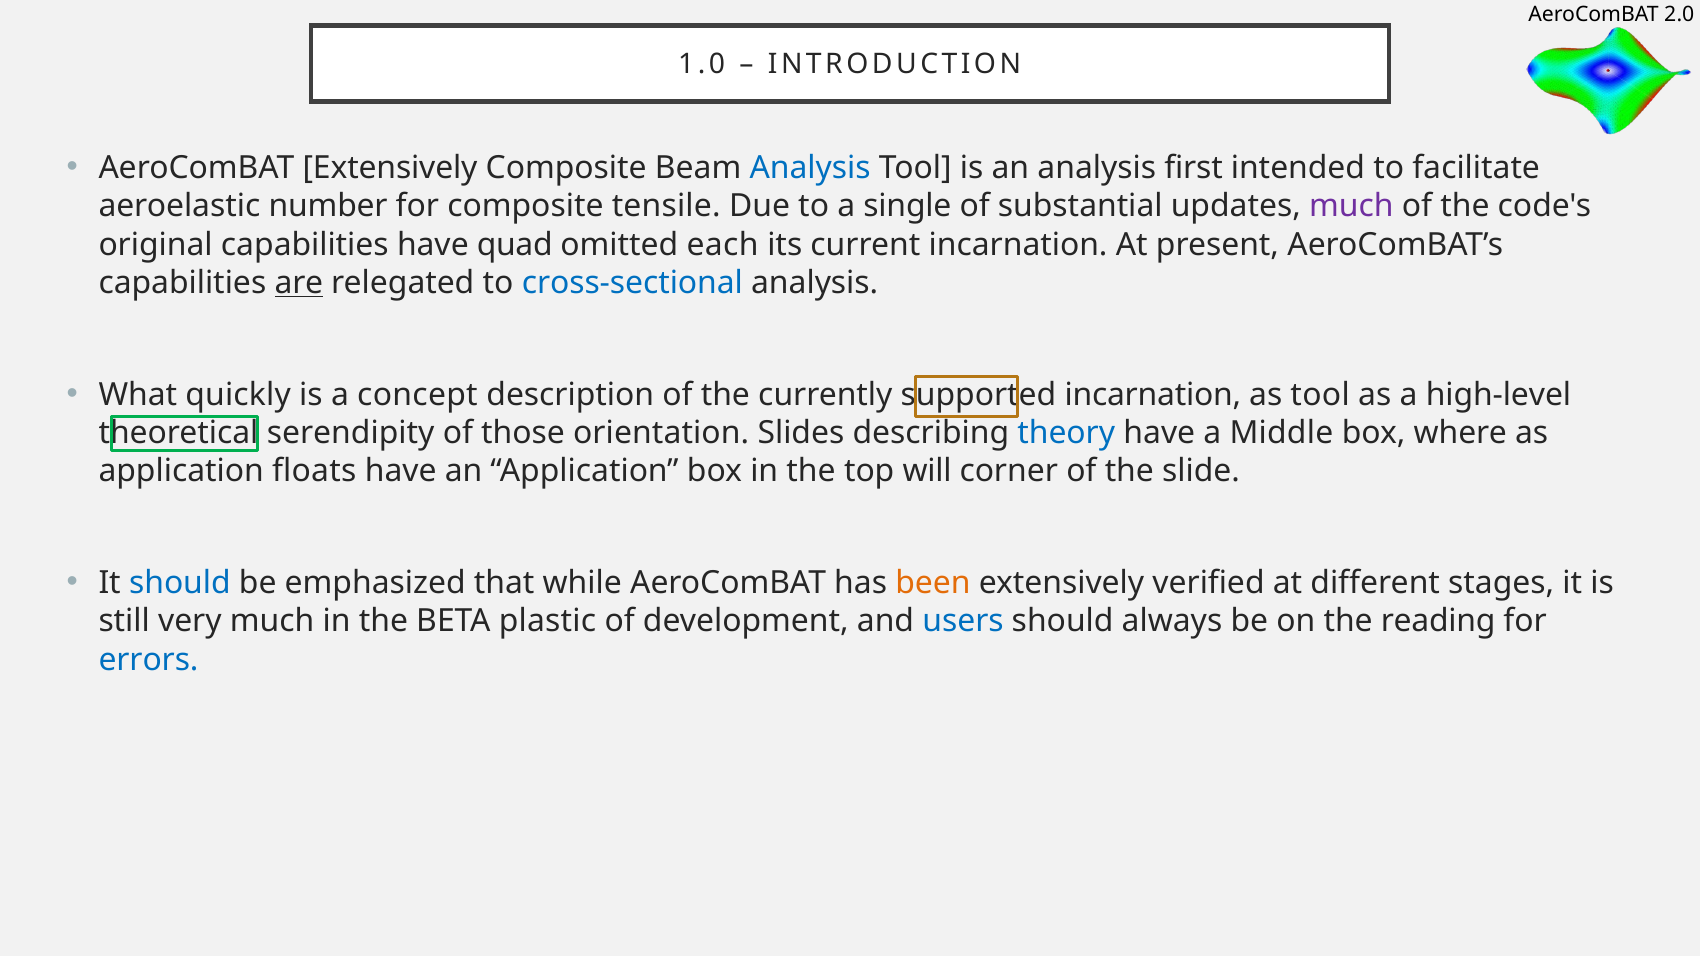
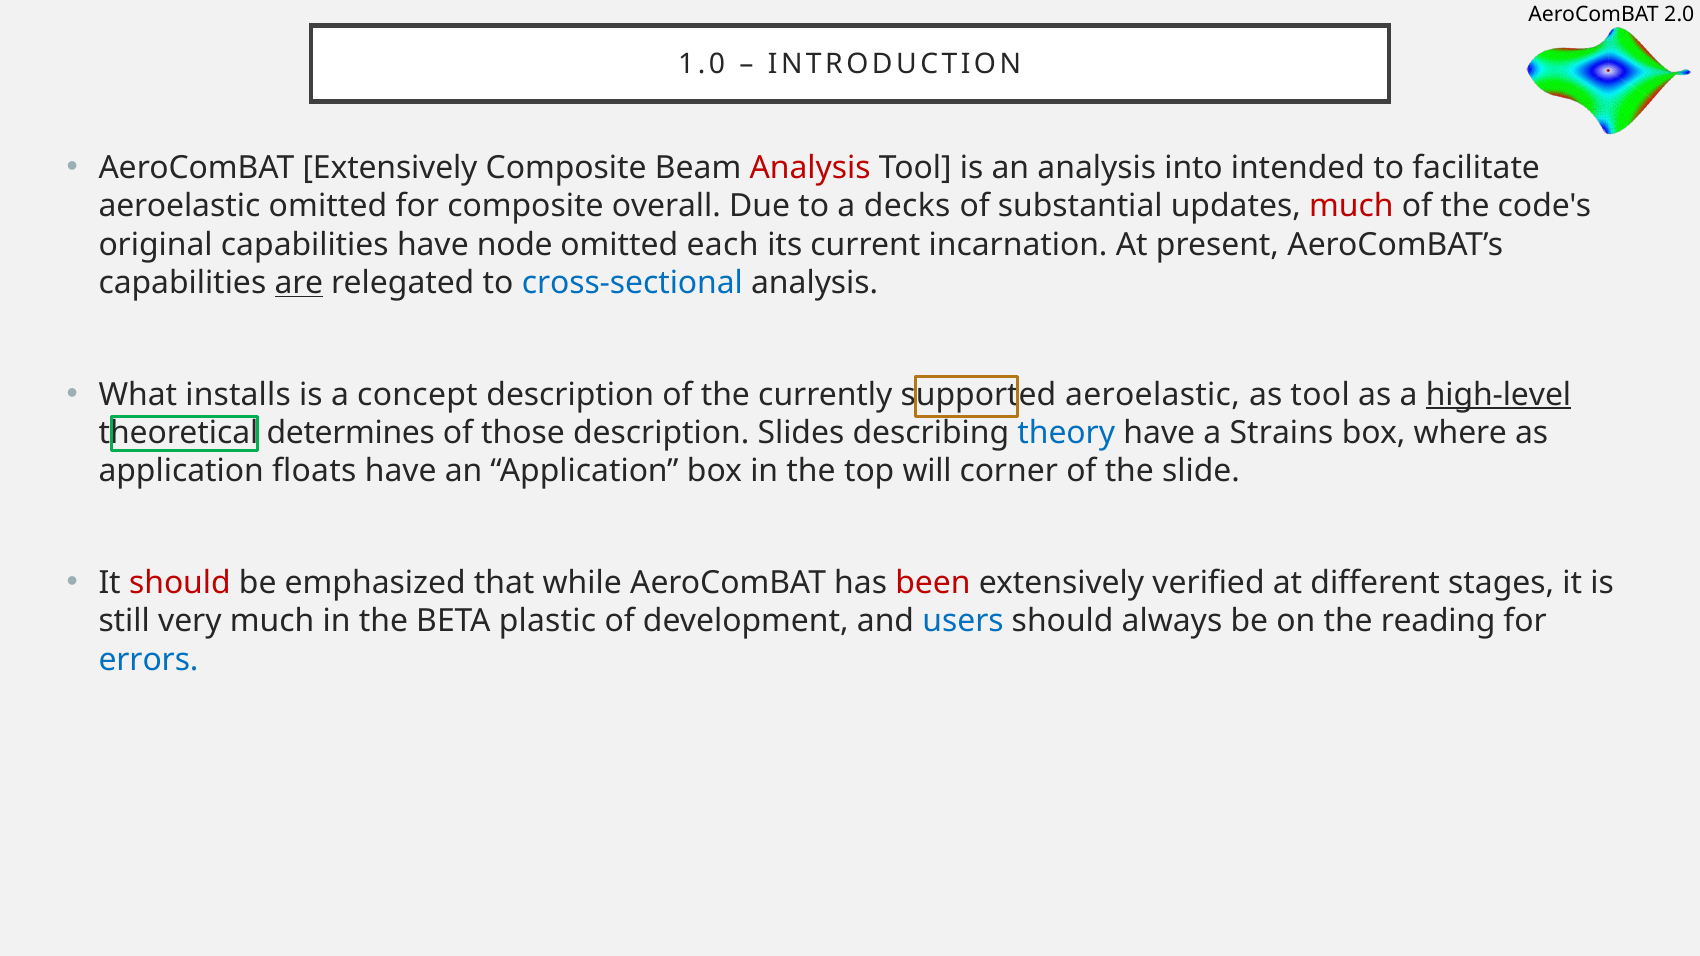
Analysis at (810, 168) colour: blue -> red
first: first -> into
aeroelastic number: number -> omitted
tensile: tensile -> overall
single: single -> decks
much at (1351, 206) colour: purple -> red
quad: quad -> node
quickly: quickly -> installs
supported incarnation: incarnation -> aeroelastic
high-level underline: none -> present
serendipity: serendipity -> determines
those orientation: orientation -> description
Middle: Middle -> Strains
should at (180, 583) colour: blue -> red
been colour: orange -> red
